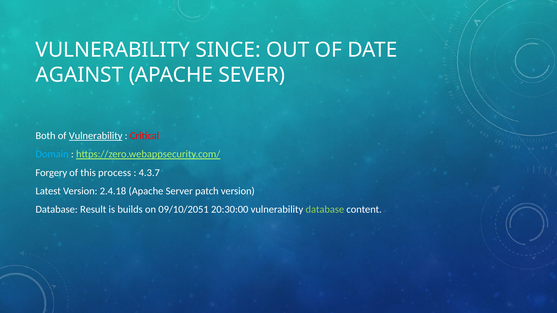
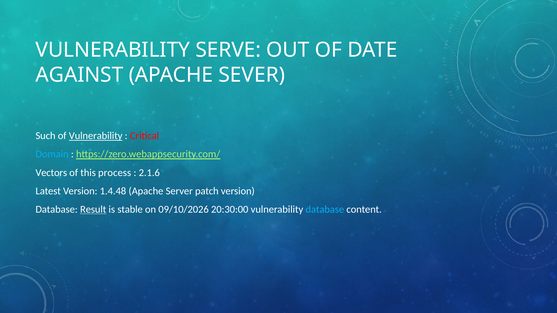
SINCE: SINCE -> SERVE
Both: Both -> Such
Forgery: Forgery -> Vectors
4.3.7: 4.3.7 -> 2.1.6
2.4.18: 2.4.18 -> 1.4.48
Result underline: none -> present
builds: builds -> stable
09/10/2051: 09/10/2051 -> 09/10/2026
database at (325, 210) colour: light green -> light blue
